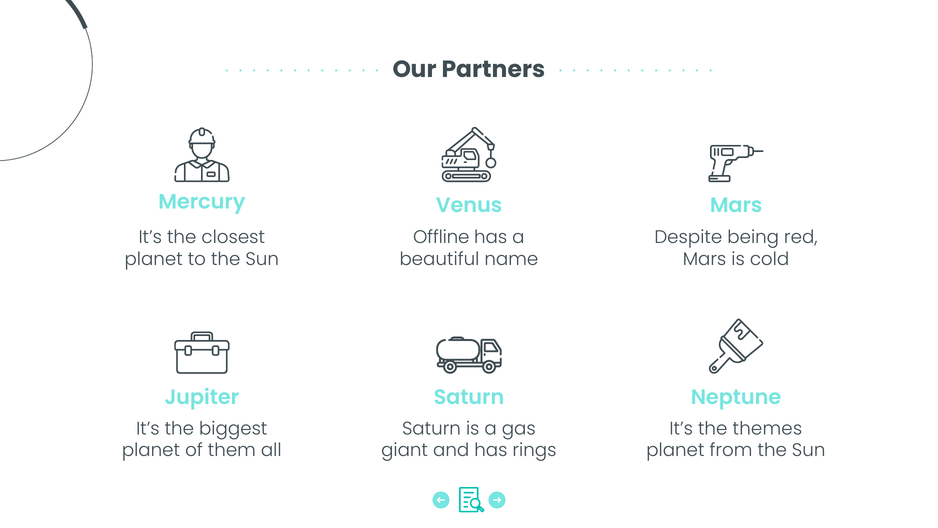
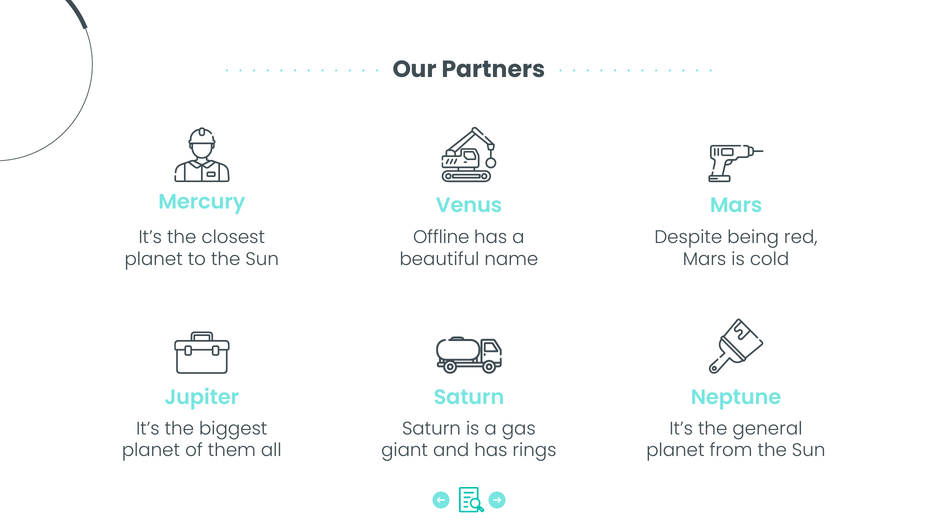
themes: themes -> general
